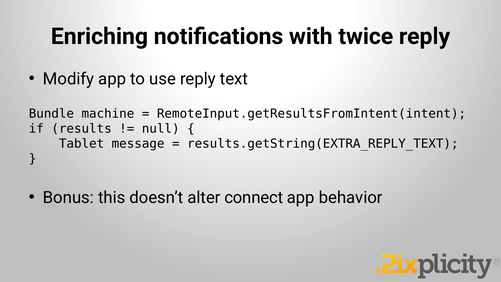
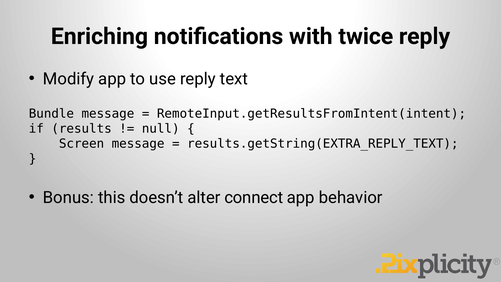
Bundle machine: machine -> message
Tablet: Tablet -> Screen
